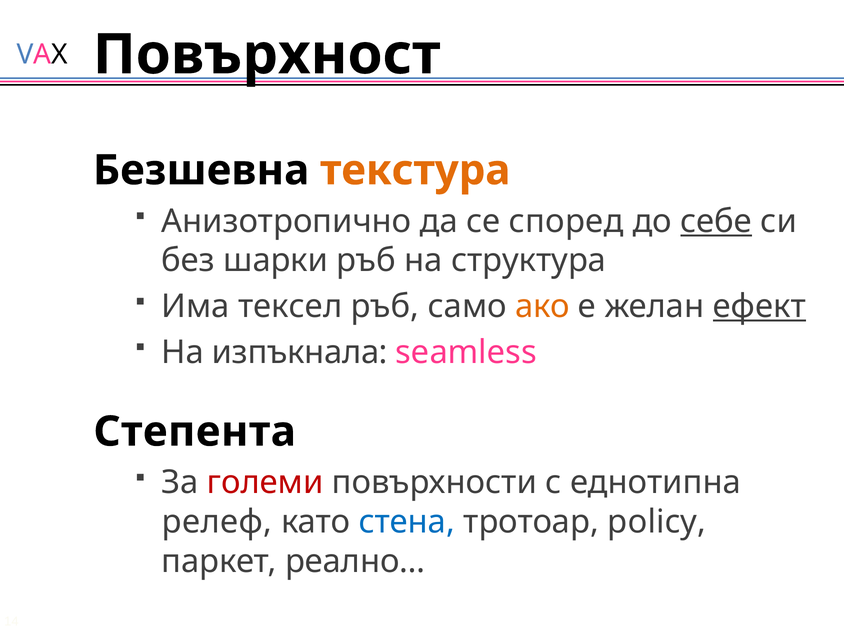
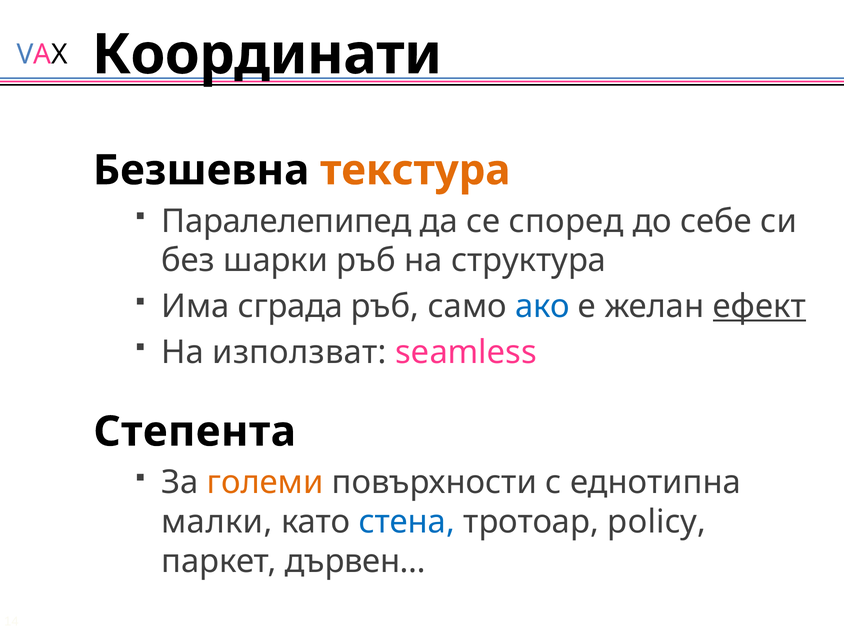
Повърхност: Повърхност -> Координати
Анизотропично: Анизотропично -> Паралелепипед
себе underline: present -> none
тексел: тексел -> сграда
ако colour: orange -> blue
изпъкнала: изпъкнала -> използват
големи colour: red -> orange
релеф: релеф -> малки
реално…: реално… -> дървен…
